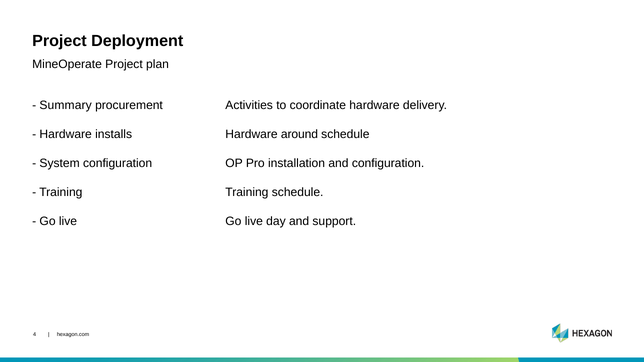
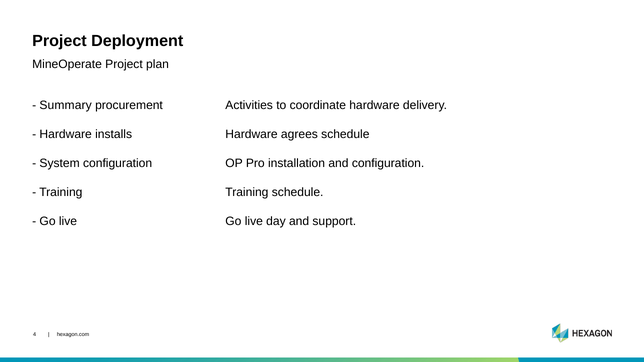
around: around -> agrees
